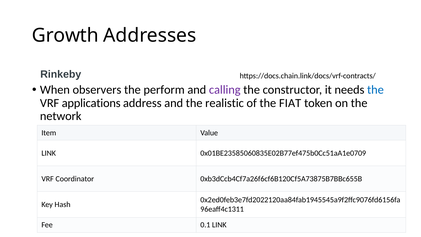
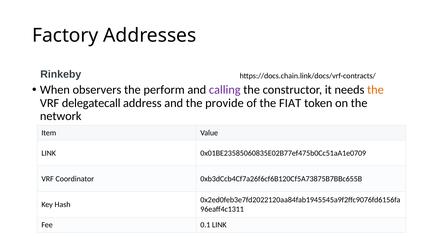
Growth: Growth -> Factory
the at (375, 90) colour: blue -> orange
applications: applications -> delegatecall
realistic: realistic -> provide
